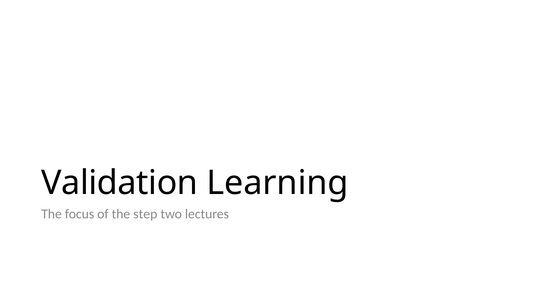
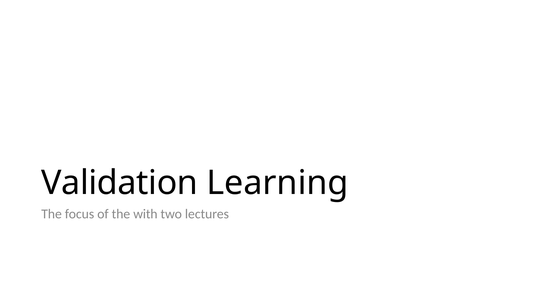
step: step -> with
